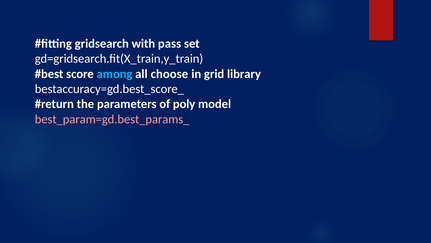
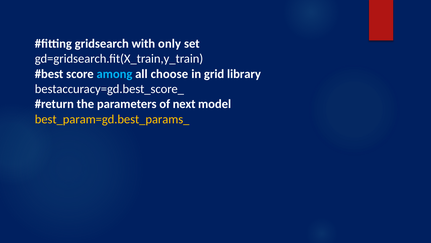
pass: pass -> only
poly: poly -> next
best_param=gd.best_params_ colour: pink -> yellow
